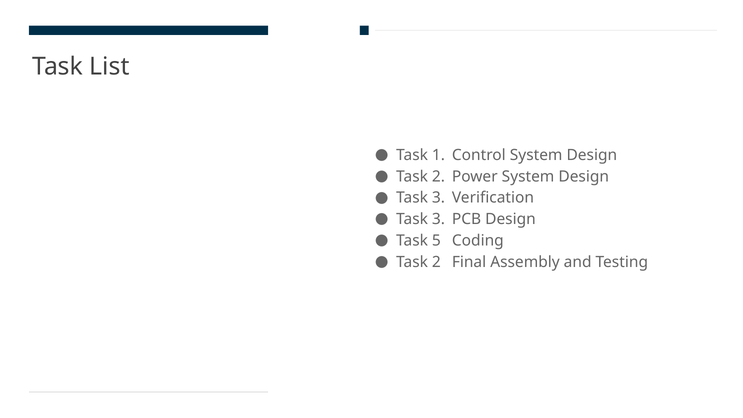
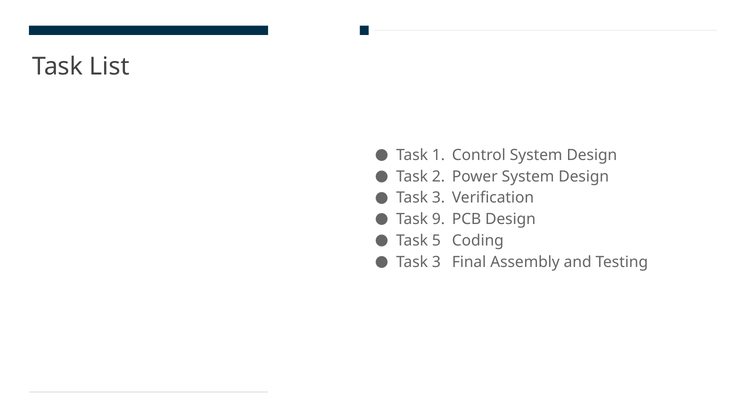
3 at (438, 219): 3 -> 9
2 at (436, 262): 2 -> 3
